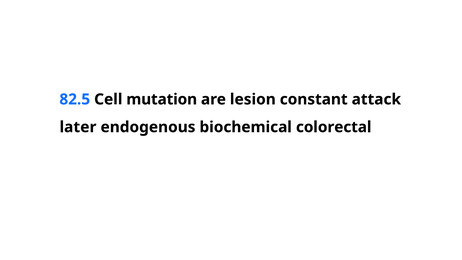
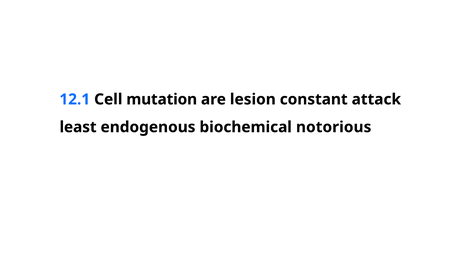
82.5: 82.5 -> 12.1
later: later -> least
colorectal: colorectal -> notorious
